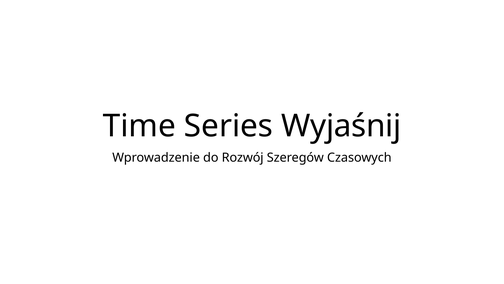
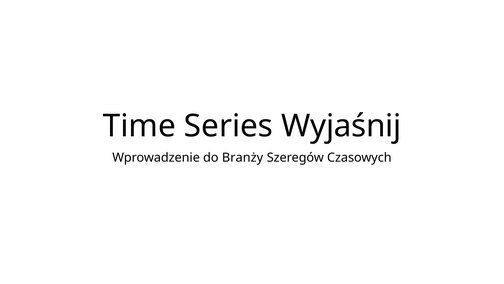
Rozwój: Rozwój -> Branży
